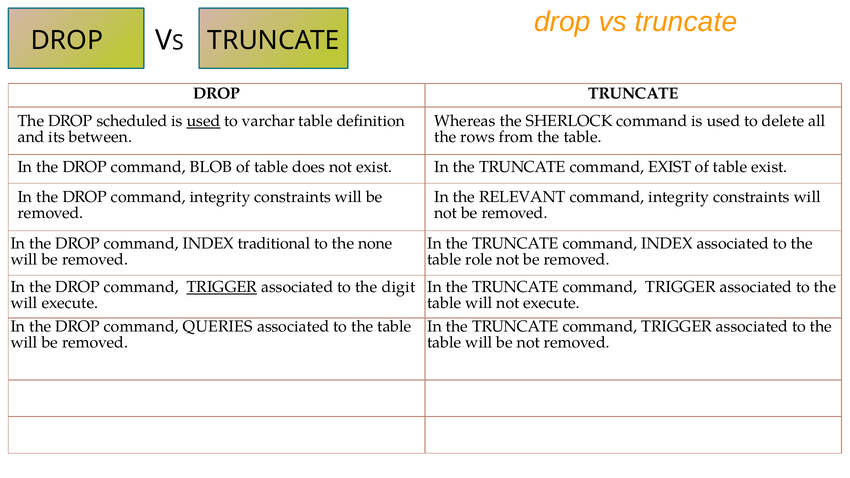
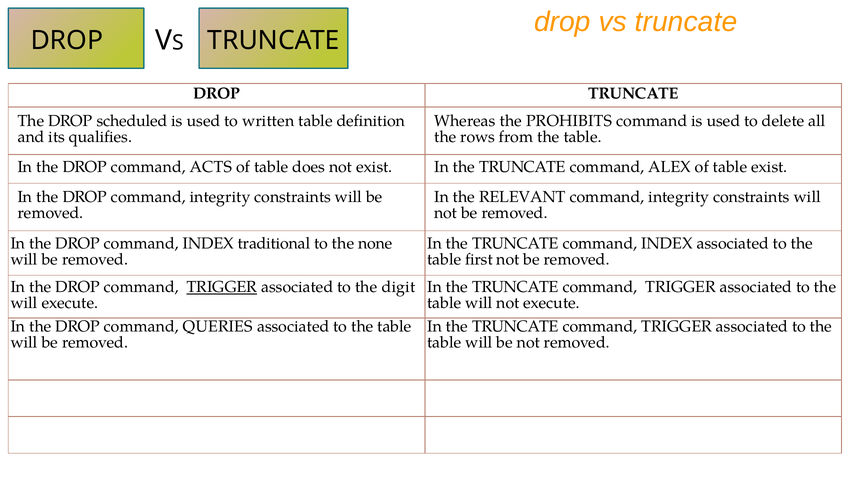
used at (204, 121) underline: present -> none
varchar: varchar -> written
SHERLOCK: SHERLOCK -> PROHIBITS
between: between -> qualifies
BLOB: BLOB -> ACTS
command EXIST: EXIST -> ALEX
role: role -> first
